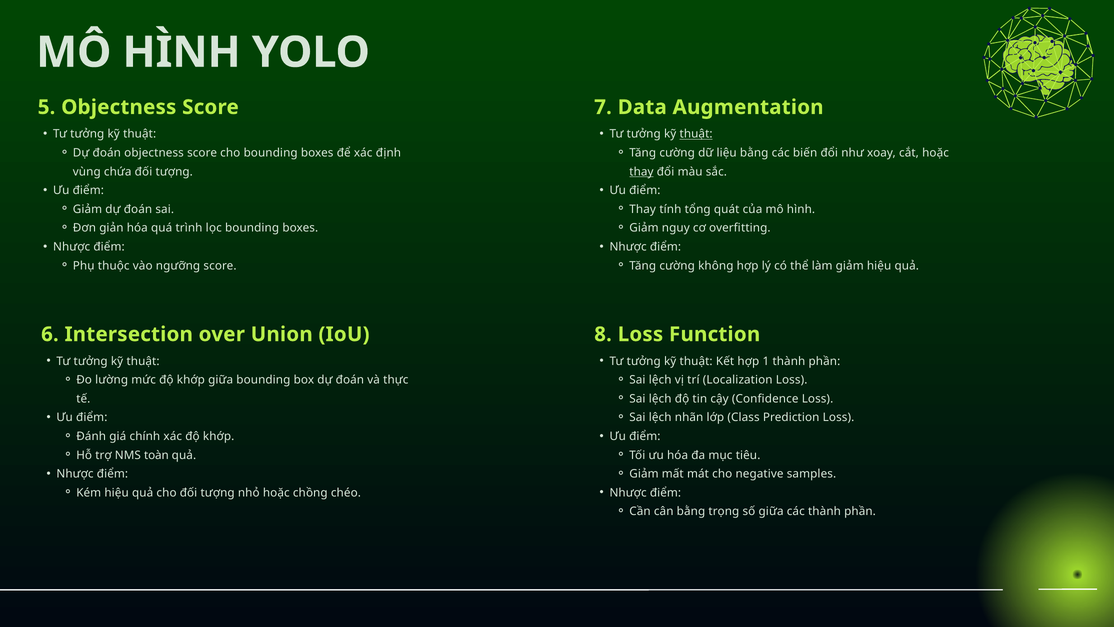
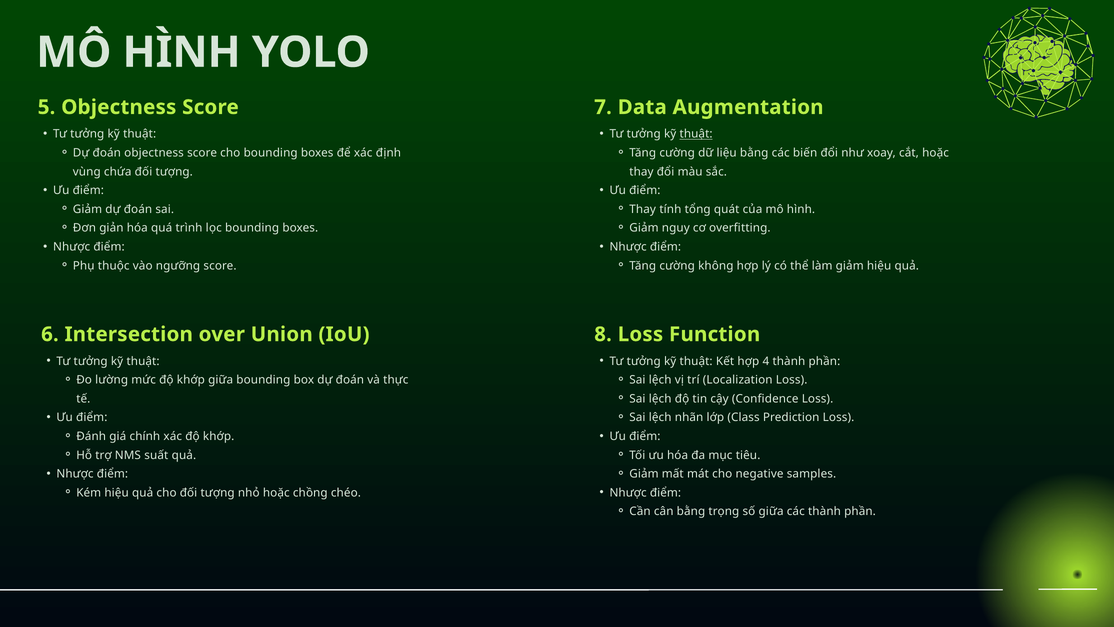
thay at (641, 172) underline: present -> none
1: 1 -> 4
toàn: toàn -> suất
